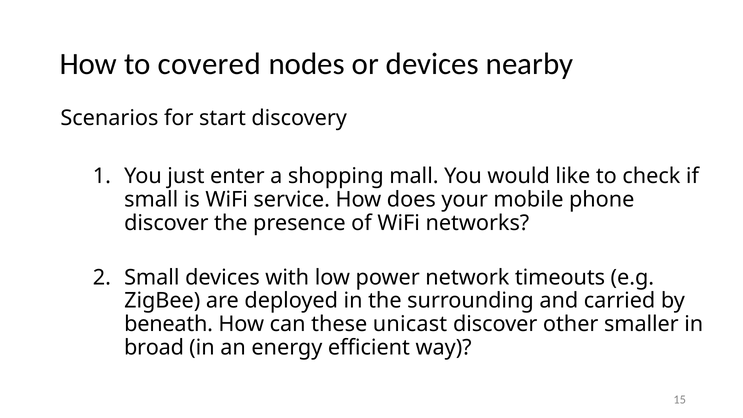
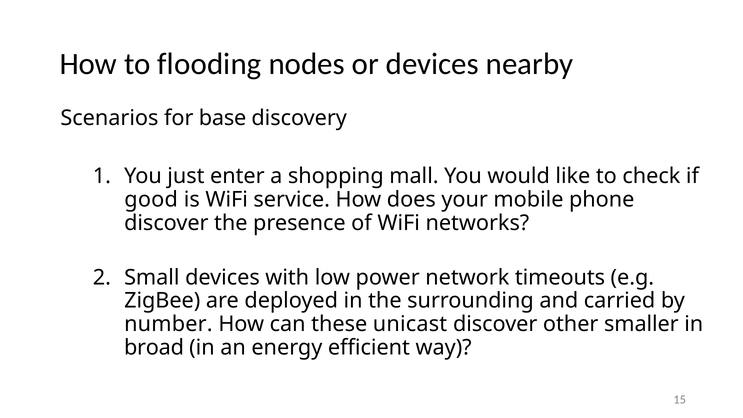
covered: covered -> flooding
start: start -> base
small at (151, 200): small -> good
beneath: beneath -> number
